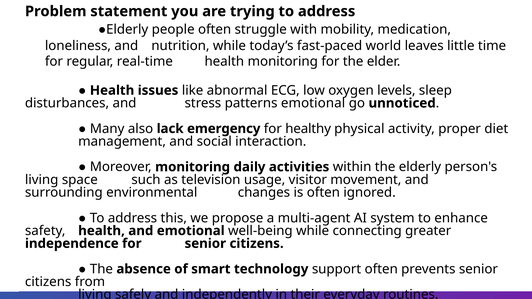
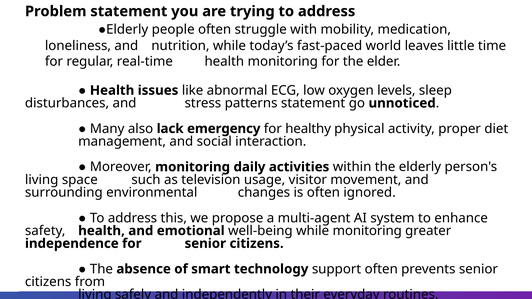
patterns emotional: emotional -> statement
while connecting: connecting -> monitoring
